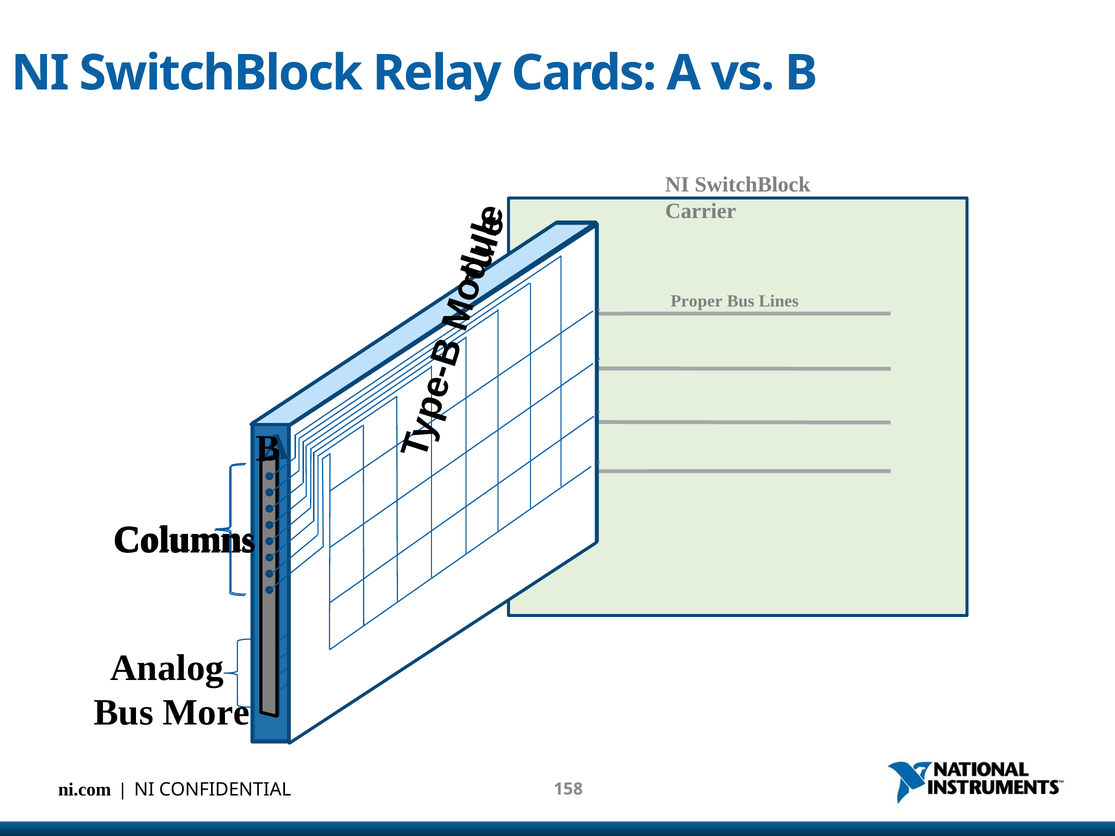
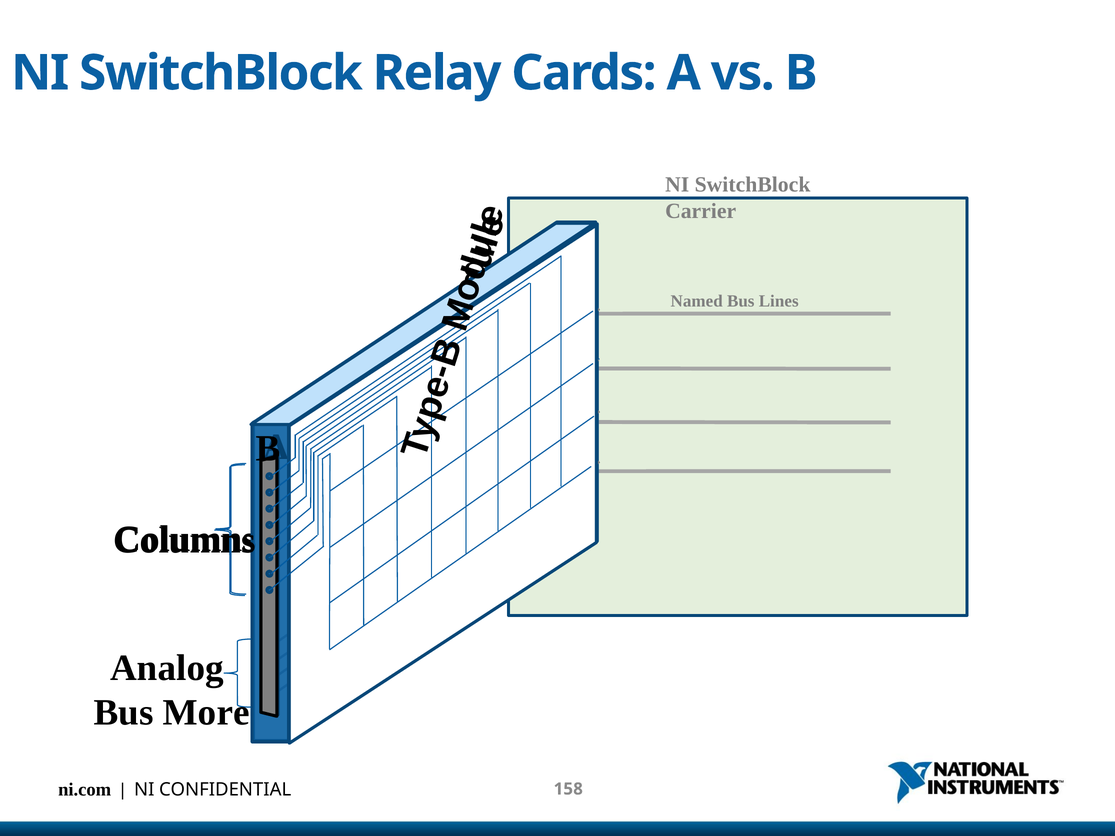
Proper: Proper -> Named
